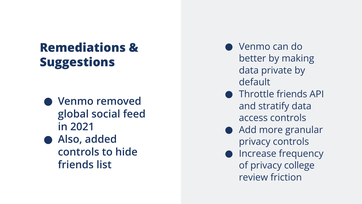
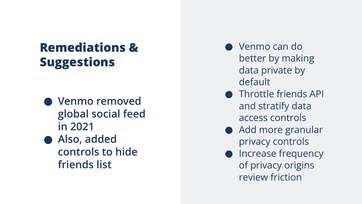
college: college -> origins
